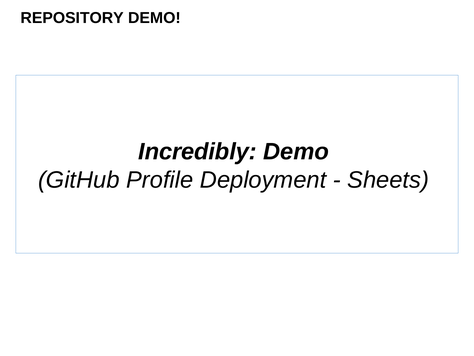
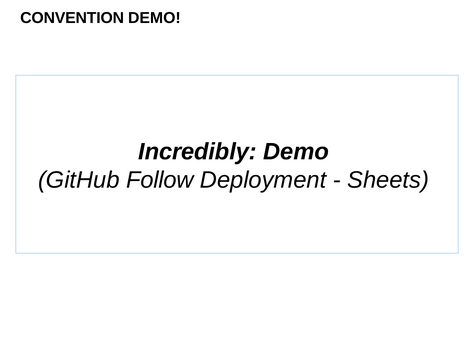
REPOSITORY: REPOSITORY -> CONVENTION
Profile: Profile -> Follow
